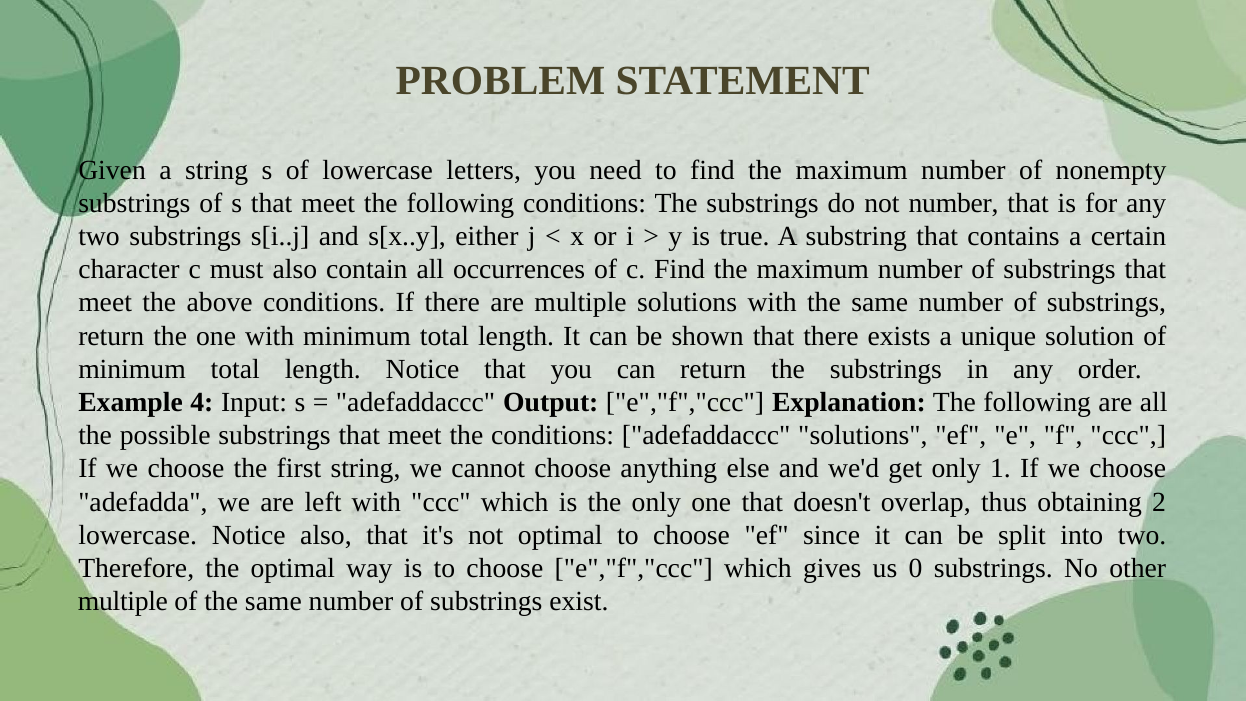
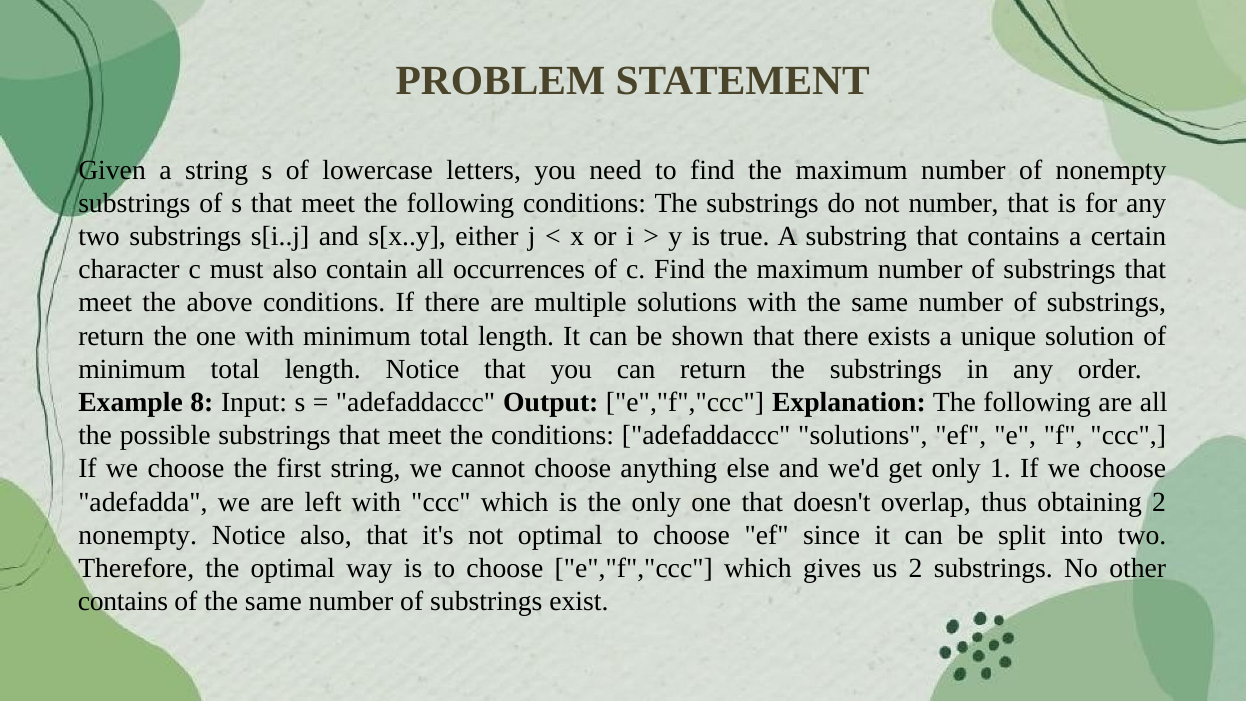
4: 4 -> 8
lowercase at (138, 535): lowercase -> nonempty
us 0: 0 -> 2
multiple at (123, 602): multiple -> contains
